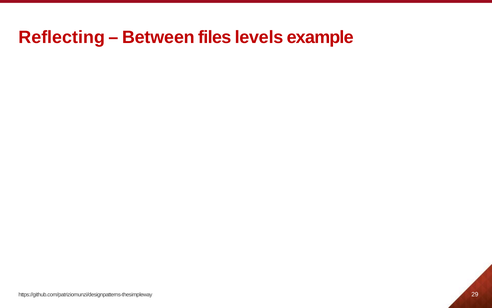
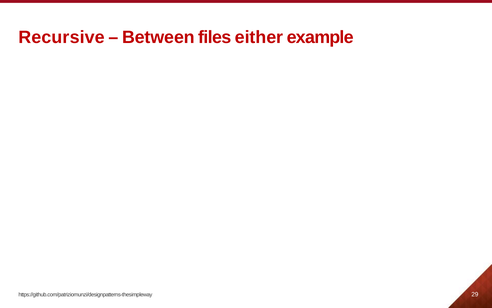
Reflecting: Reflecting -> Recursive
levels: levels -> either
